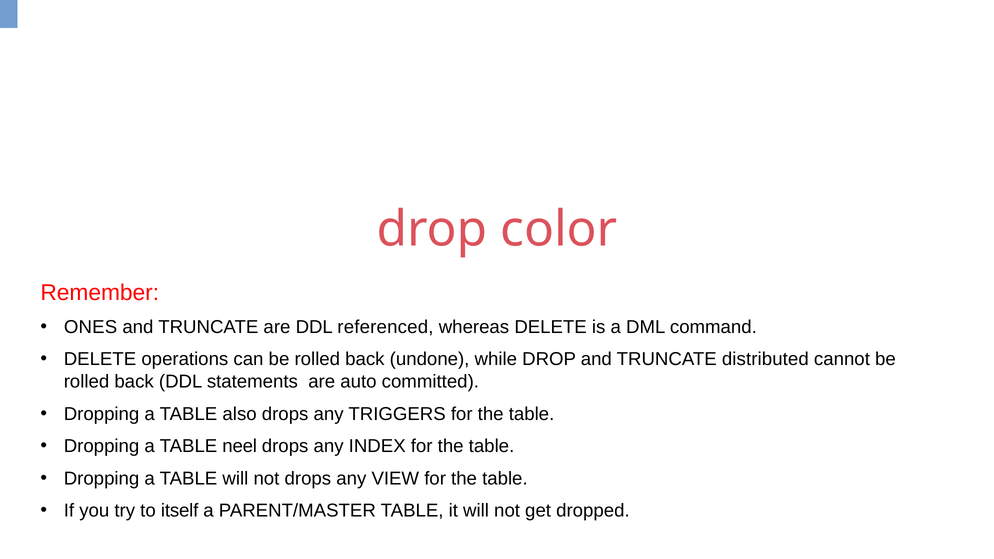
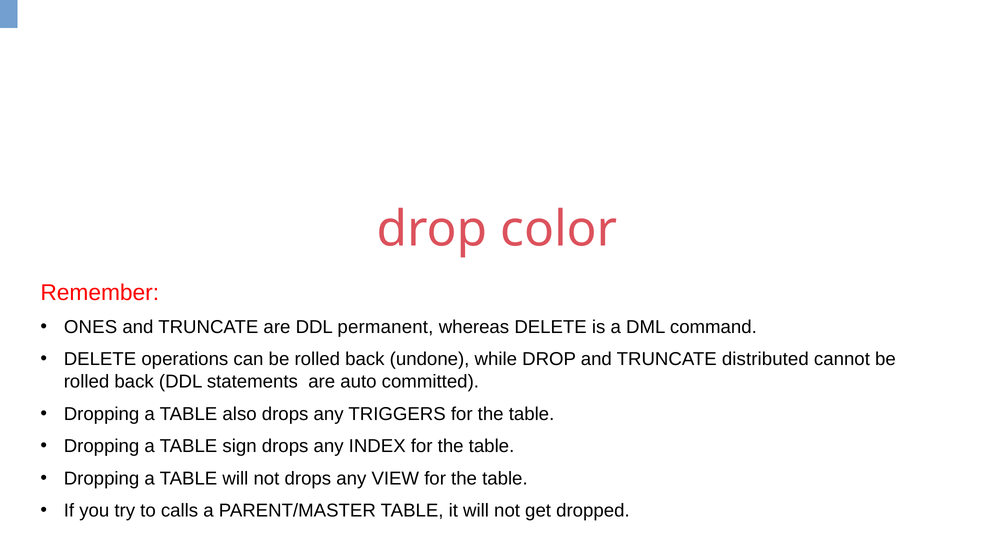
referenced: referenced -> permanent
neel: neel -> sign
itself: itself -> calls
